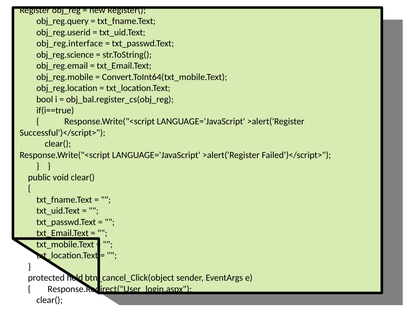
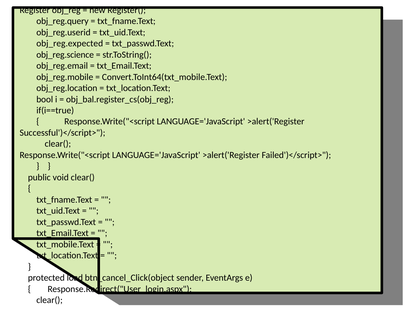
obj_reg.interface: obj_reg.interface -> obj_reg.expected
held: held -> load
